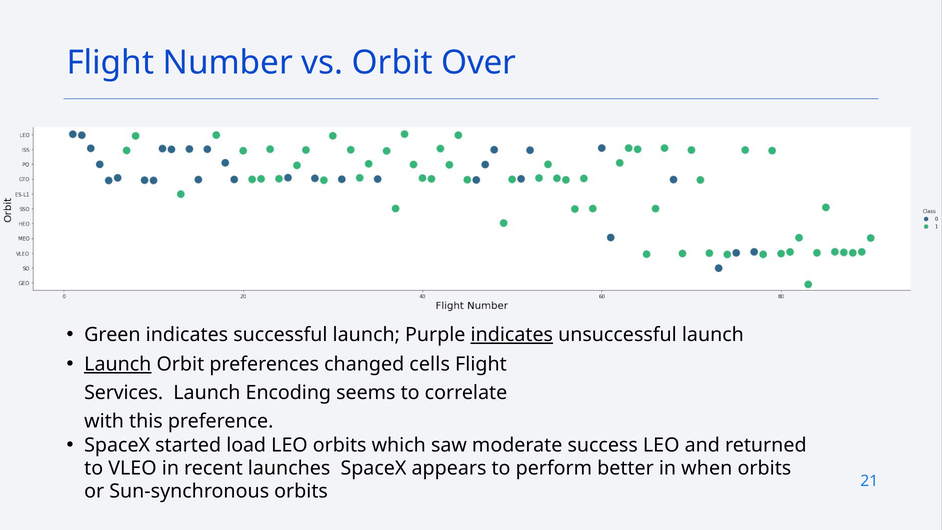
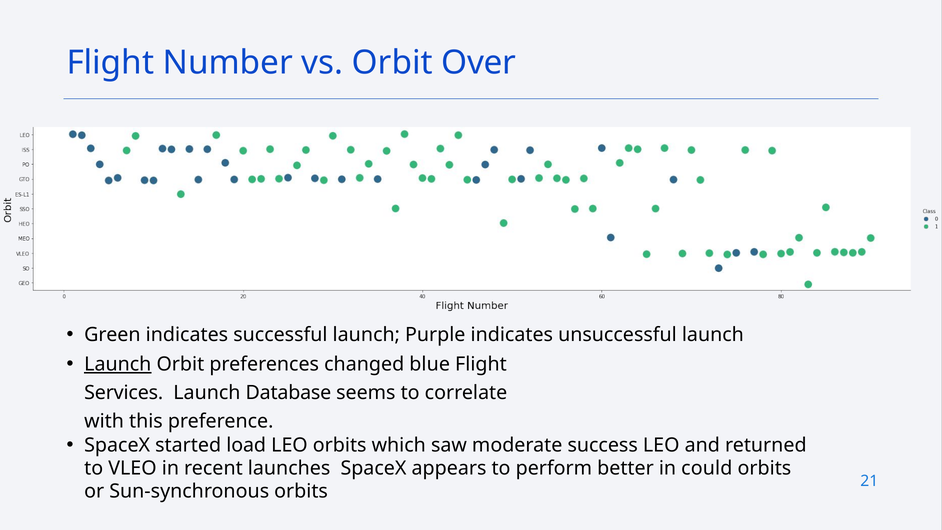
indicates at (512, 335) underline: present -> none
cells: cells -> blue
Encoding: Encoding -> Database
when: when -> could
